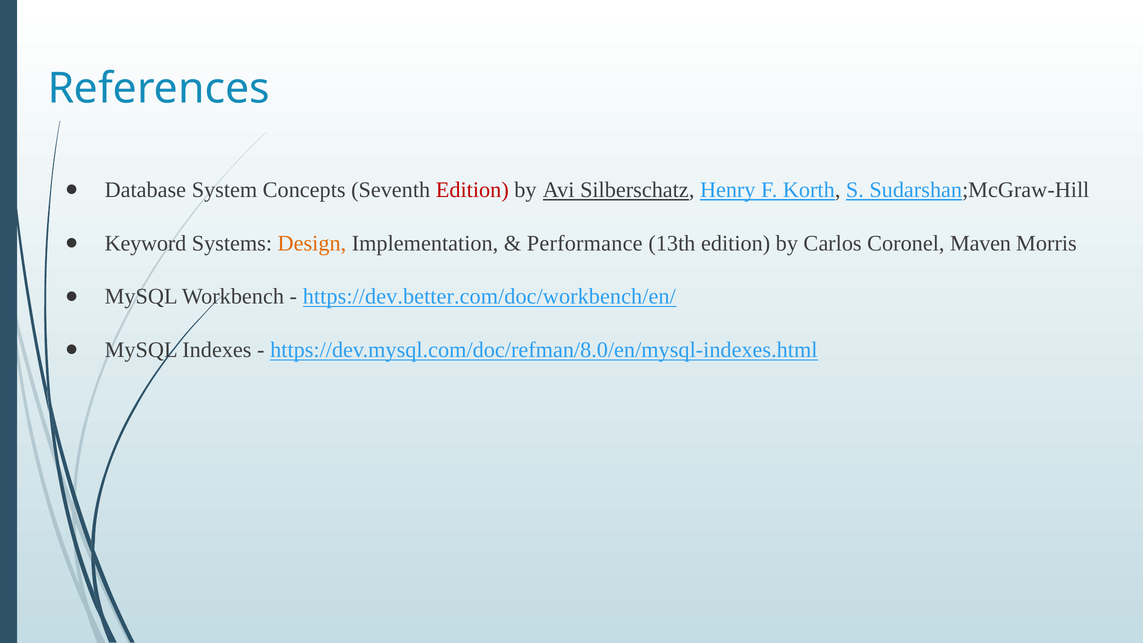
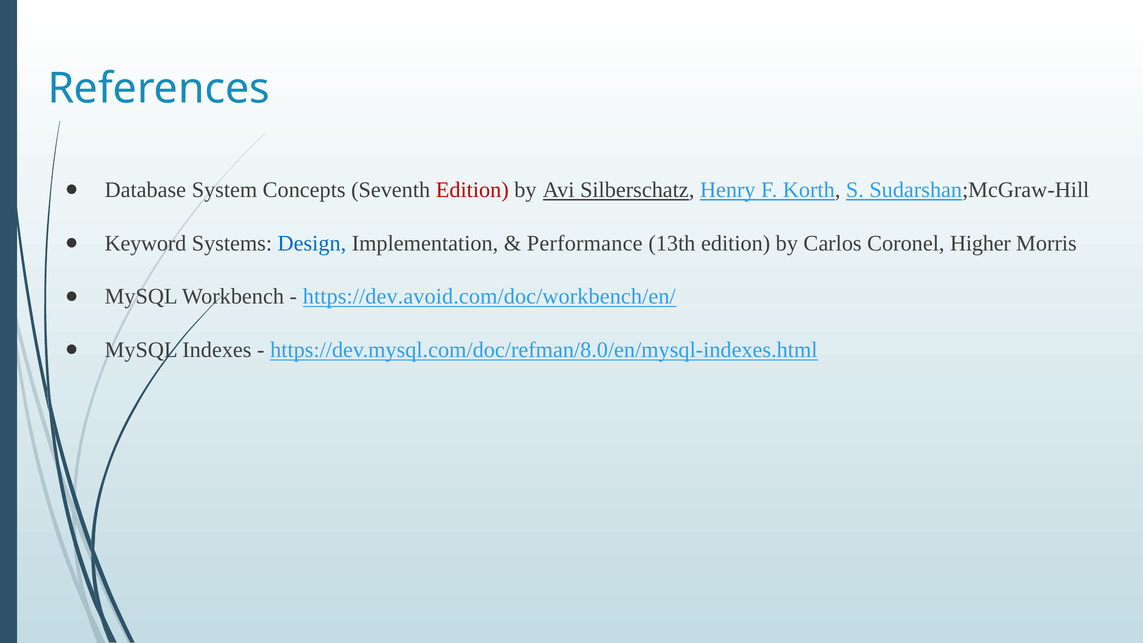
Design colour: orange -> blue
Maven: Maven -> Higher
https://dev.better.com/doc/workbench/en/: https://dev.better.com/doc/workbench/en/ -> https://dev.avoid.com/doc/workbench/en/
